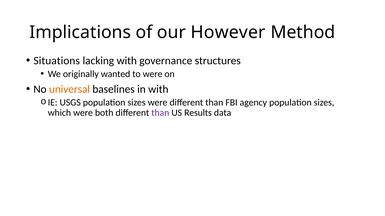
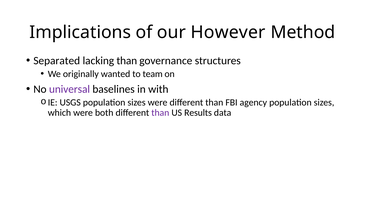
Situations: Situations -> Separated
lacking with: with -> than
to were: were -> team
universal colour: orange -> purple
